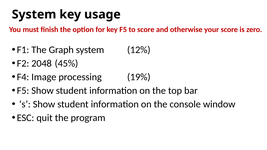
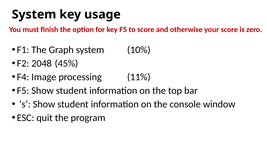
12%: 12% -> 10%
19%: 19% -> 11%
